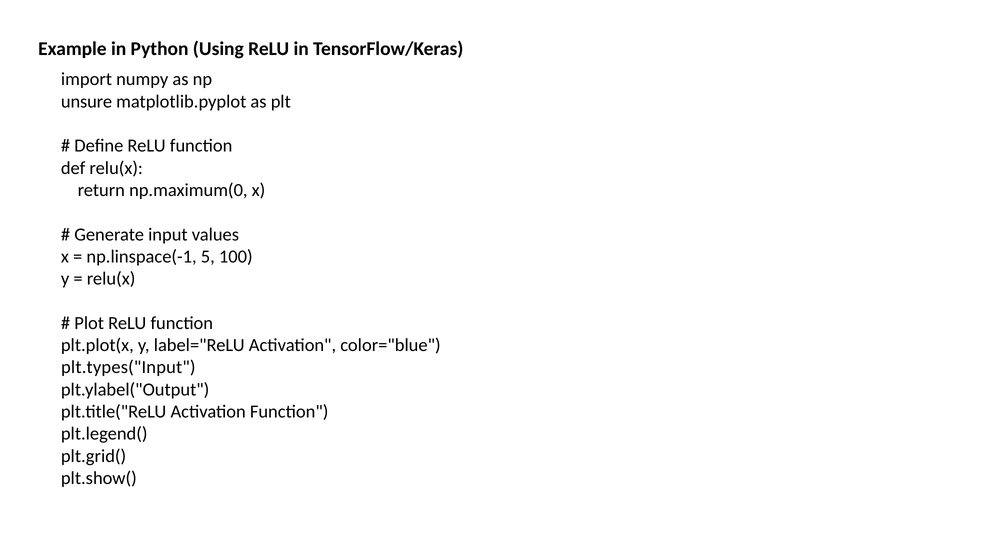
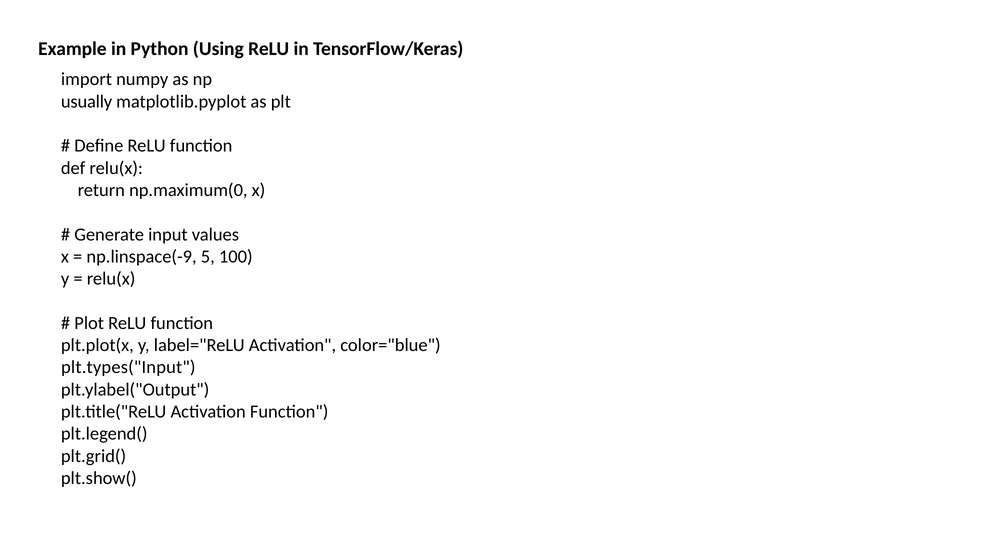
unsure: unsure -> usually
np.linspace(-1: np.linspace(-1 -> np.linspace(-9
